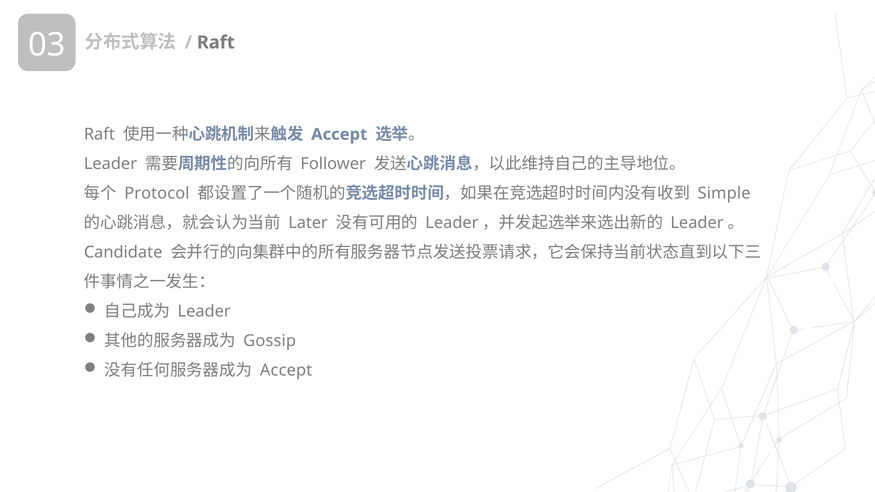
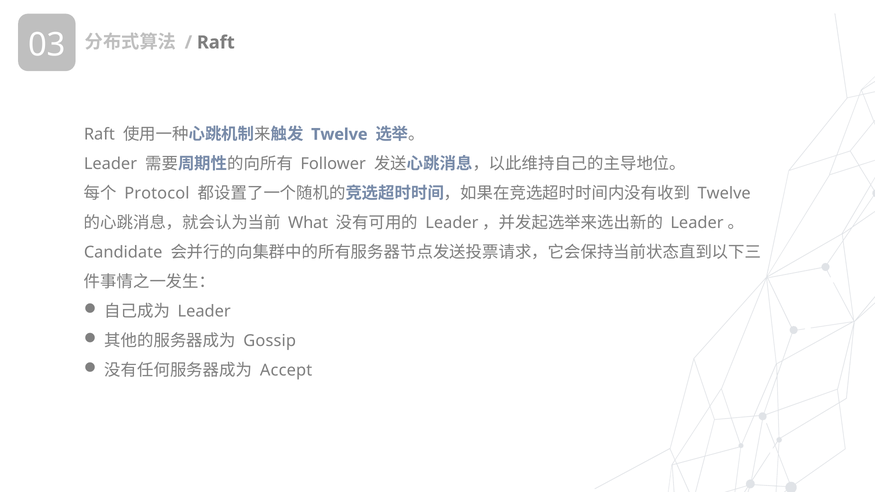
Accept at (339, 134): Accept -> Twelve
Simple at (724, 193): Simple -> Twelve
Later: Later -> What
